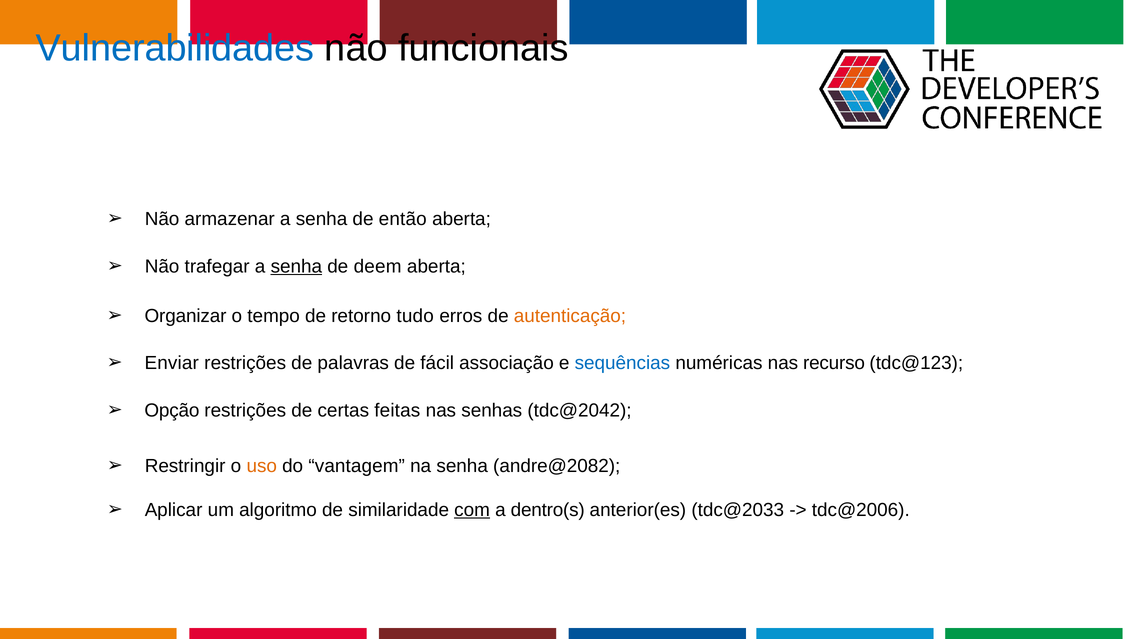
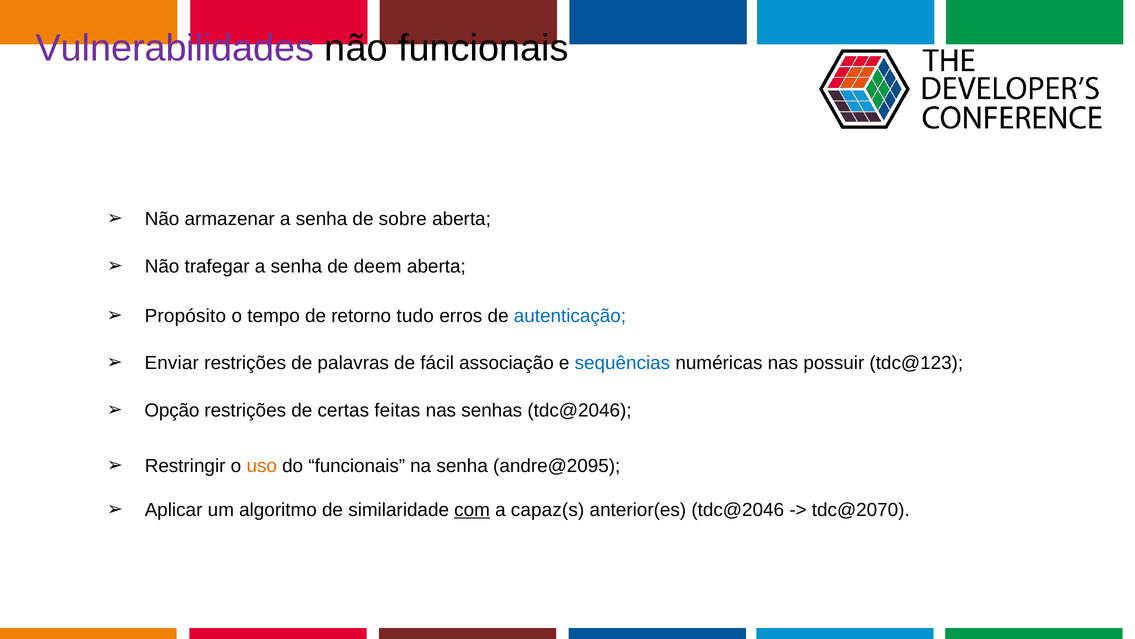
Vulnerabilidades colour: blue -> purple
então: então -> sobre
senha at (296, 266) underline: present -> none
Organizar: Organizar -> Propósito
autenticação colour: orange -> blue
recurso: recurso -> possuir
senhas tdc@2042: tdc@2042 -> tdc@2046
do vantagem: vantagem -> funcionais
andre@2082: andre@2082 -> andre@2095
dentro(s: dentro(s -> capaz(s
anterior(es tdc@2033: tdc@2033 -> tdc@2046
tdc@2006: tdc@2006 -> tdc@2070
